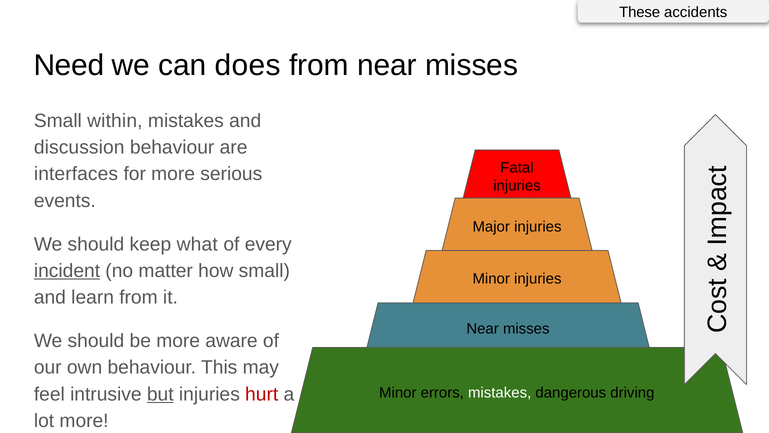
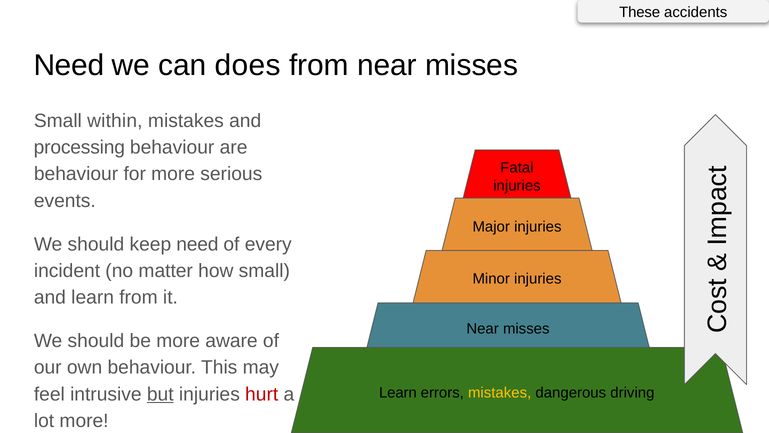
discussion: discussion -> processing
interfaces at (76, 174): interfaces -> behaviour
keep what: what -> need
incident underline: present -> none
Minor at (398, 392): Minor -> Learn
mistakes at (500, 392) colour: white -> yellow
